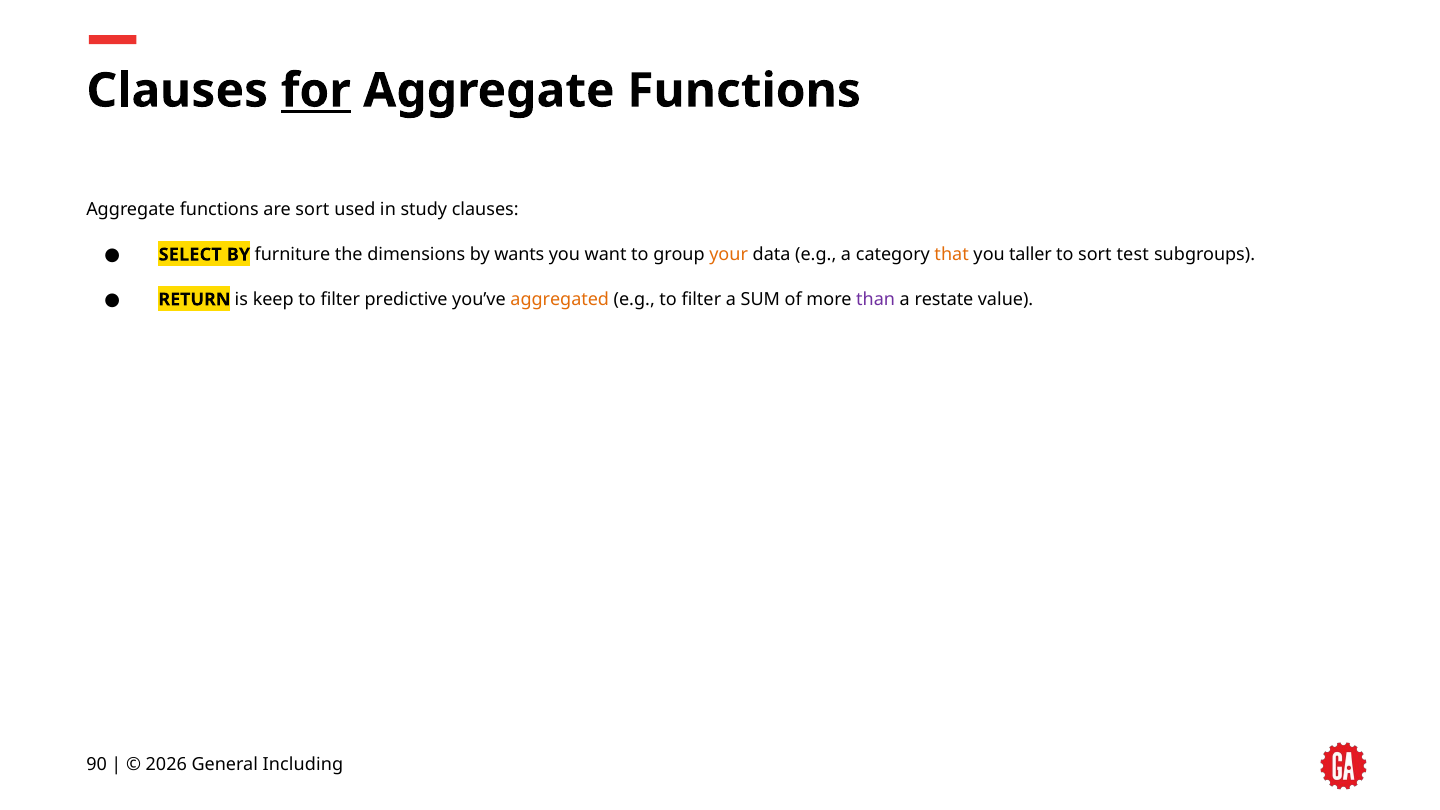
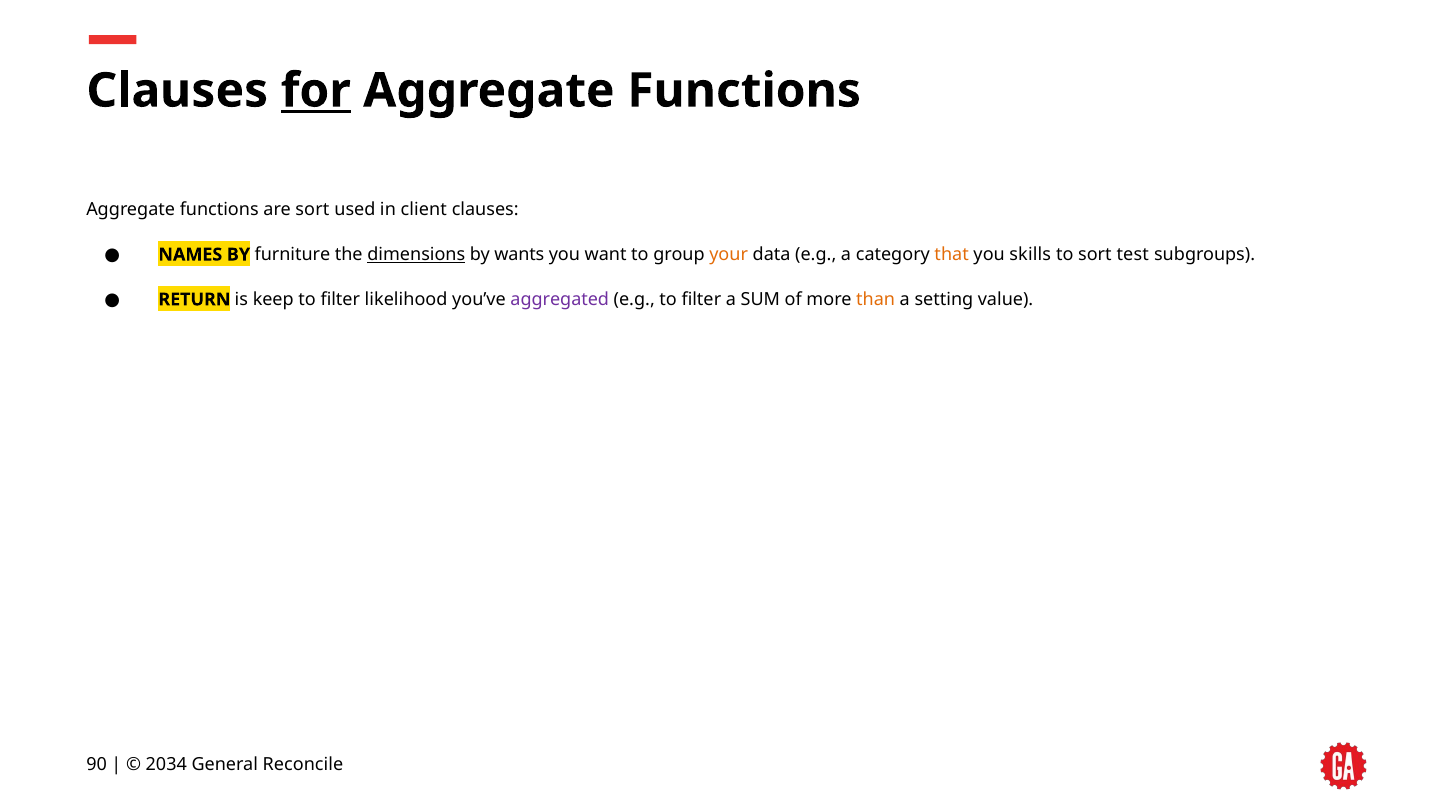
study: study -> client
SELECT: SELECT -> NAMES
dimensions underline: none -> present
taller: taller -> skills
predictive: predictive -> likelihood
aggregated colour: orange -> purple
than colour: purple -> orange
restate: restate -> setting
2026: 2026 -> 2034
Including: Including -> Reconcile
